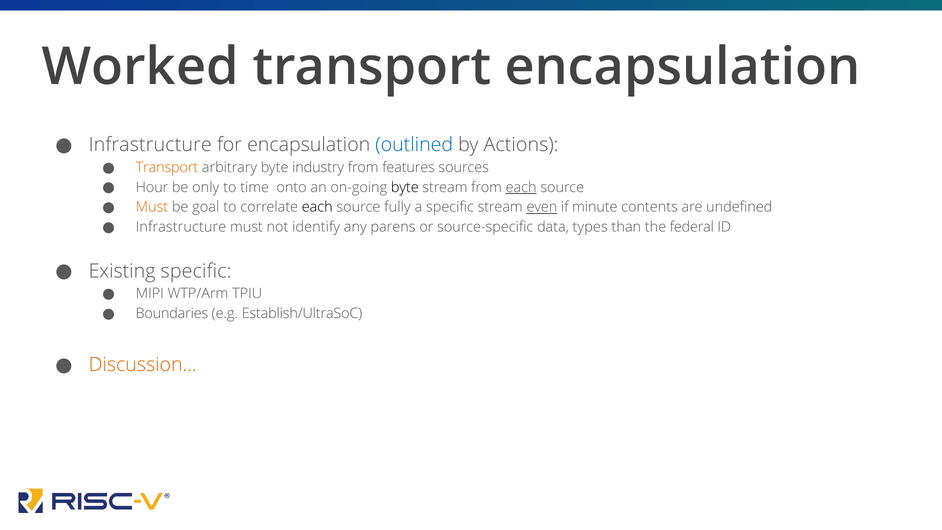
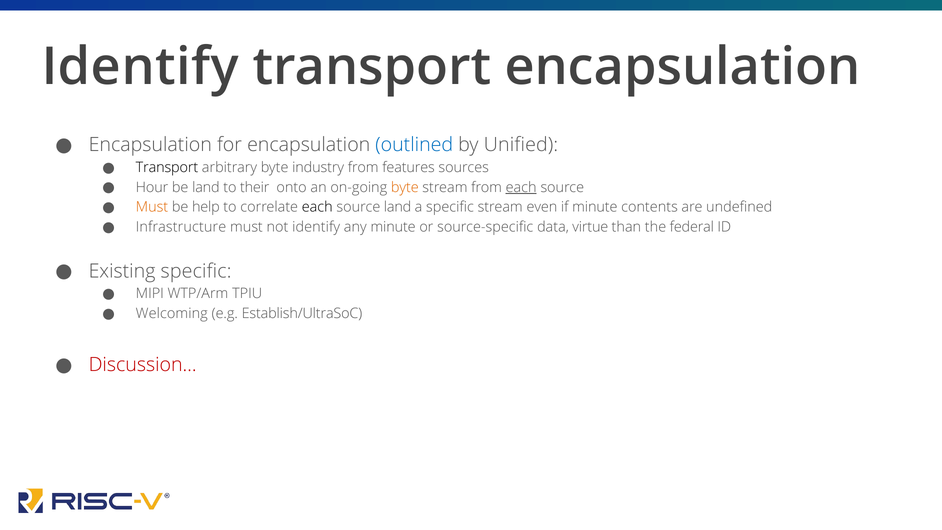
Worked at (140, 67): Worked -> Identify
Infrastructure at (150, 145): Infrastructure -> Encapsulation
Actions: Actions -> Unified
Transport at (167, 167) colour: orange -> black
be only: only -> land
time: time -> their
byte at (405, 187) colour: black -> orange
goal: goal -> help
source fully: fully -> land
even underline: present -> none
any parens: parens -> minute
types: types -> virtue
Boundaries: Boundaries -> Welcoming
Discussion… colour: orange -> red
